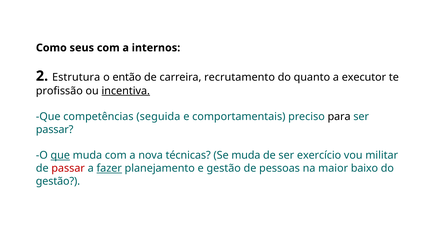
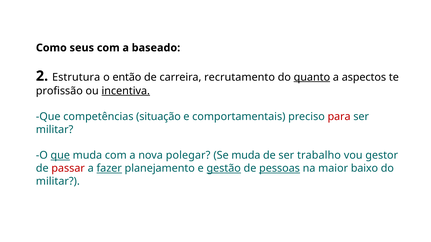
internos: internos -> baseado
quanto underline: none -> present
executor: executor -> aspectos
seguida: seguida -> situação
para colour: black -> red
passar at (55, 130): passar -> militar
técnicas: técnicas -> polegar
exercício: exercício -> trabalho
militar: militar -> gestor
gestão at (224, 169) underline: none -> present
pessoas underline: none -> present
gestão at (58, 181): gestão -> militar
